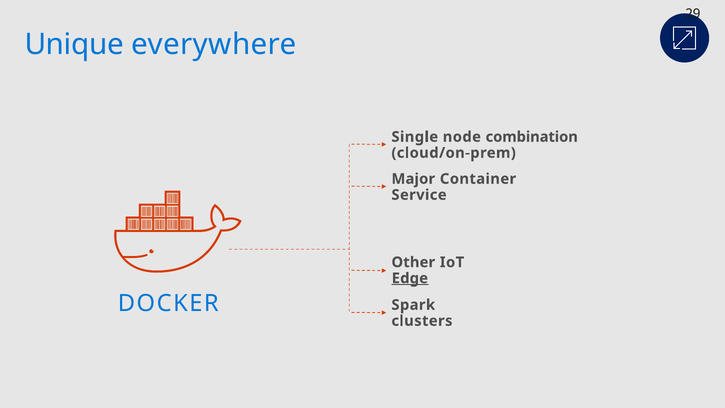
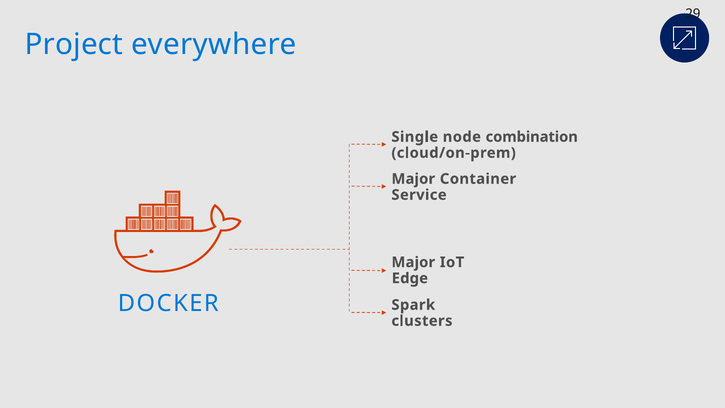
Unique: Unique -> Project
Other at (413, 262): Other -> Major
Edge underline: present -> none
